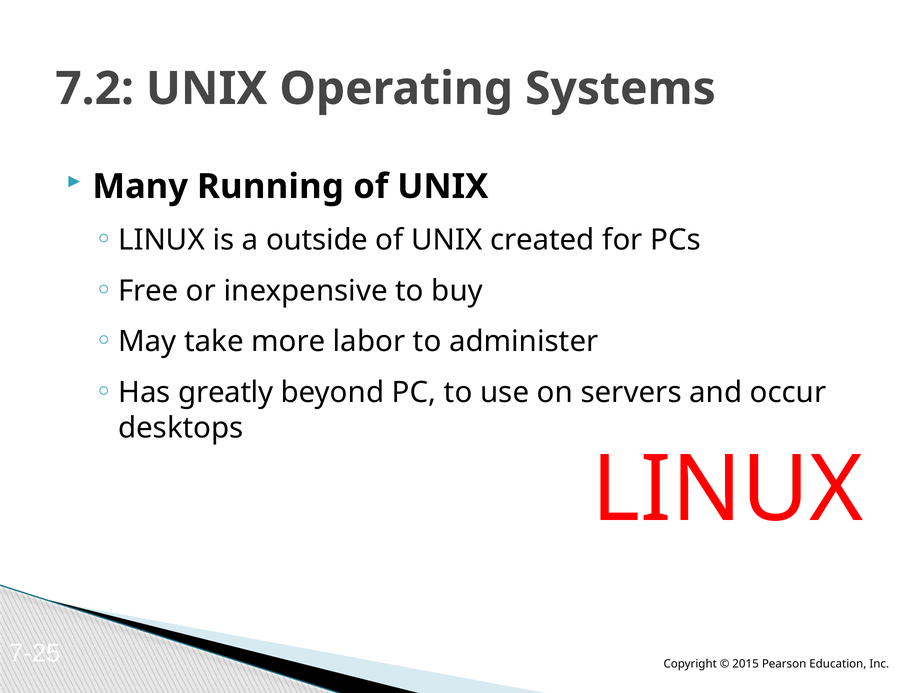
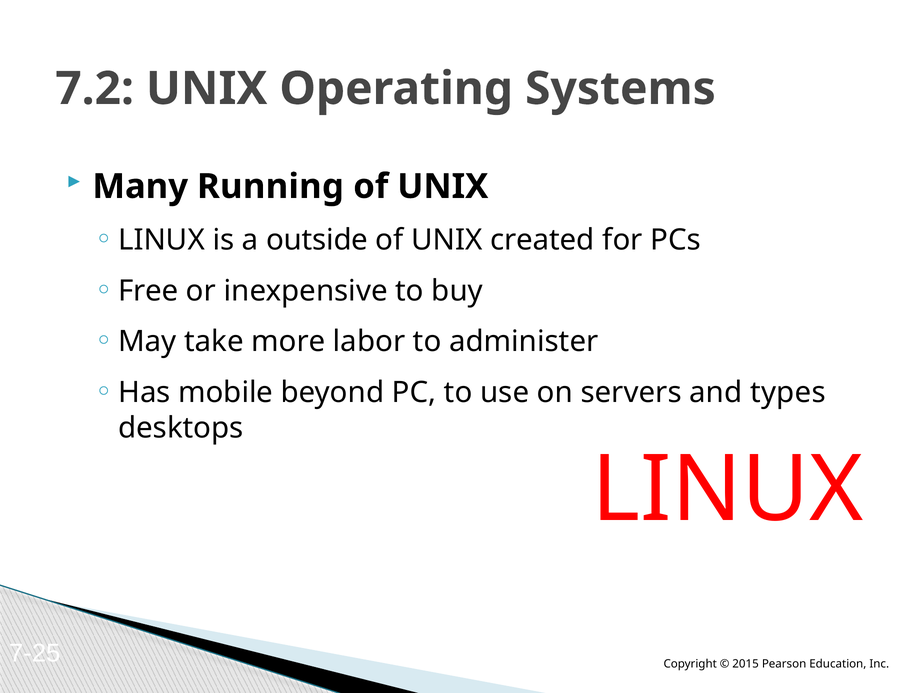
greatly: greatly -> mobile
occur: occur -> types
